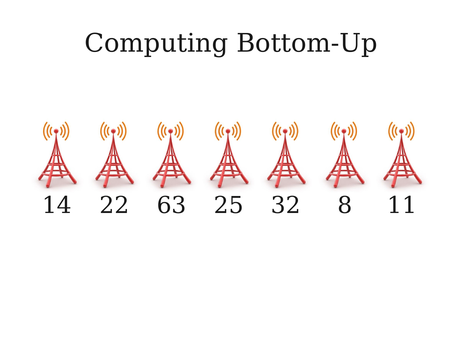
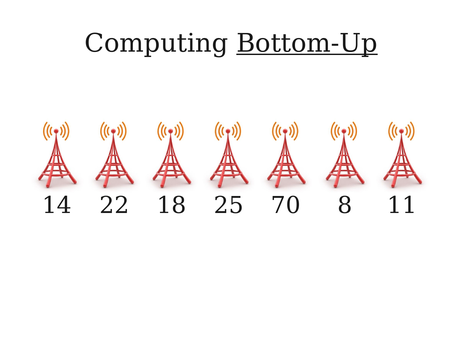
Bottom-Up underline: none -> present
63: 63 -> 18
32: 32 -> 70
